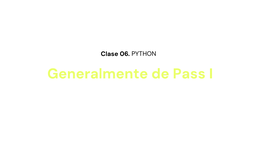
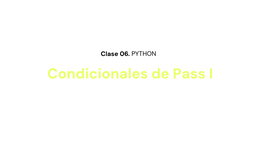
Generalmente: Generalmente -> Condicionales
